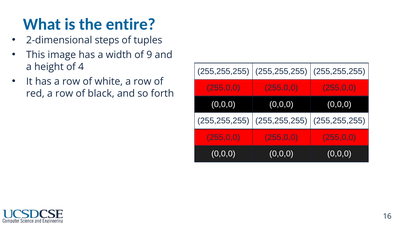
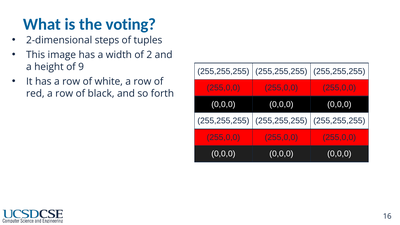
entire: entire -> voting
9: 9 -> 2
4: 4 -> 9
